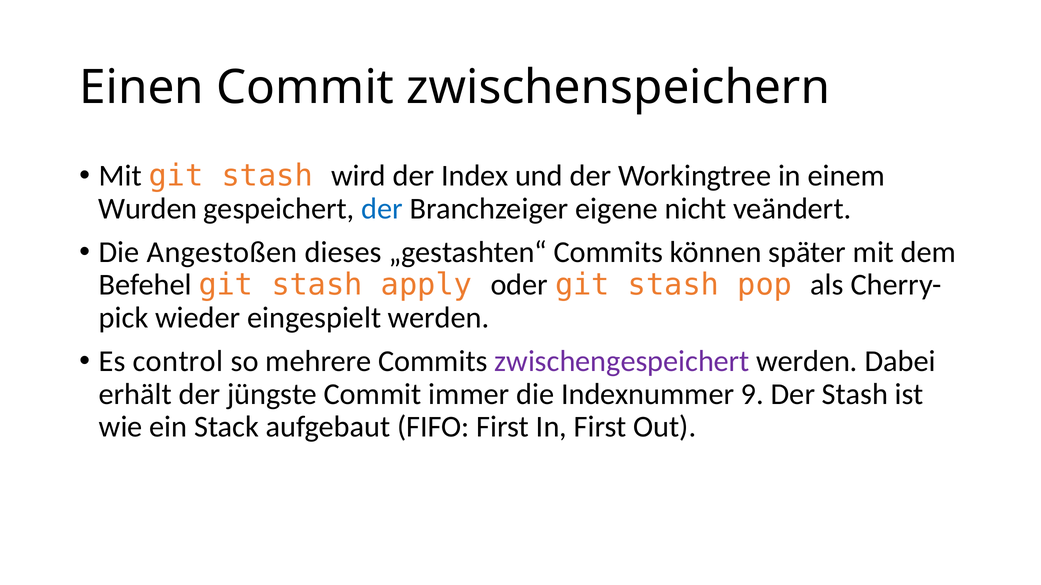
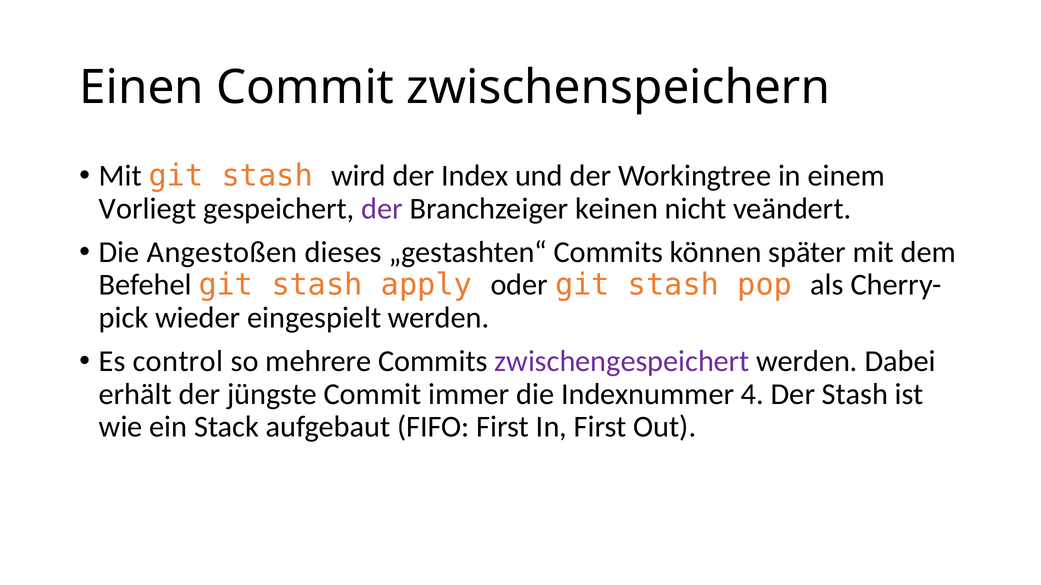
Wurden: Wurden -> Vorliegt
der at (382, 209) colour: blue -> purple
eigene: eigene -> keinen
9: 9 -> 4
